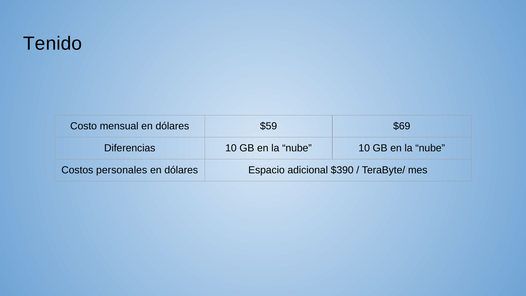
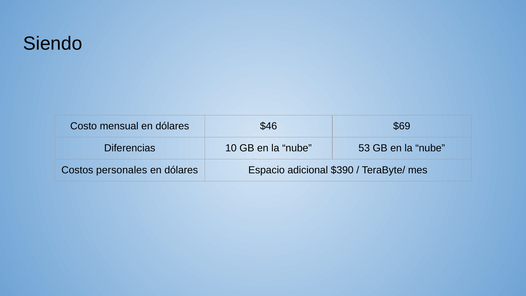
Tenido: Tenido -> Siendo
$59: $59 -> $46
nube 10: 10 -> 53
